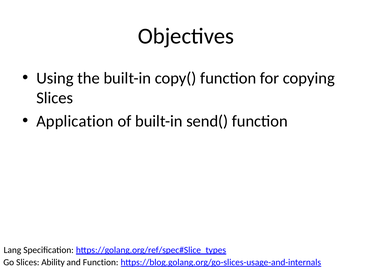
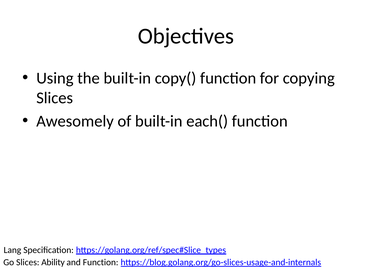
Application: Application -> Awesomely
send(: send( -> each(
